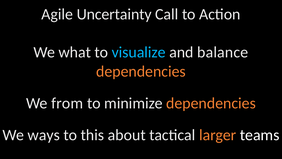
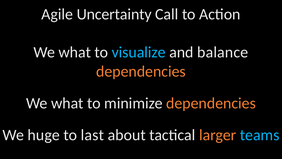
from at (67, 103): from -> what
ways: ways -> huge
this: this -> last
teams colour: white -> light blue
